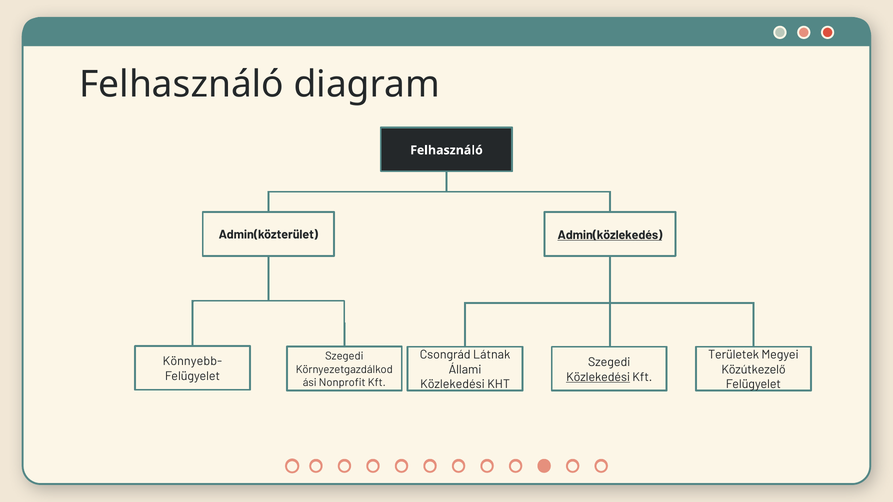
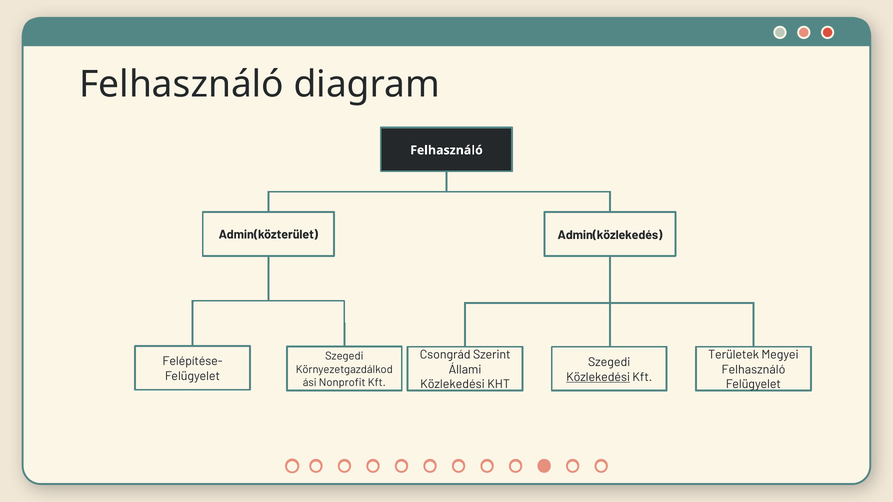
Admin(közlekedés underline: present -> none
Látnak: Látnak -> Szerint
Könnyebb-: Könnyebb- -> Felépítése-
Közútkezelő at (753, 370): Közútkezelő -> Felhasználó
